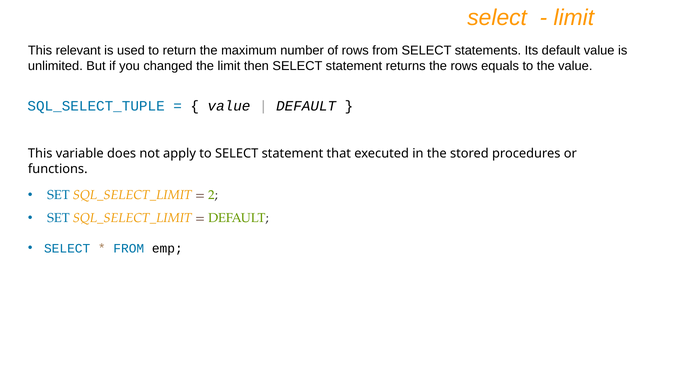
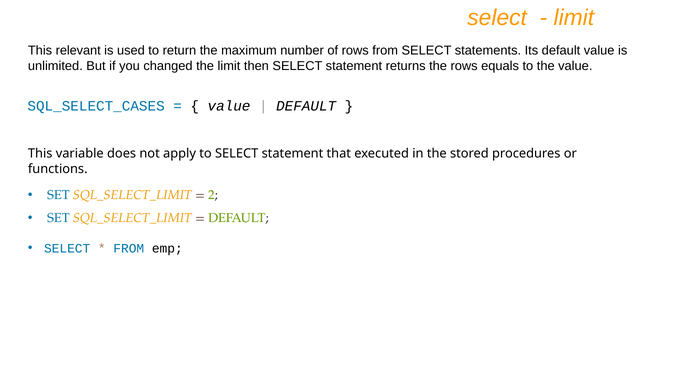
SQL_SELECT_TUPLE: SQL_SELECT_TUPLE -> SQL_SELECT_CASES
